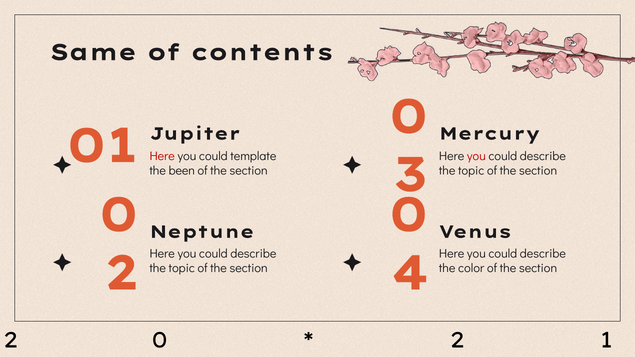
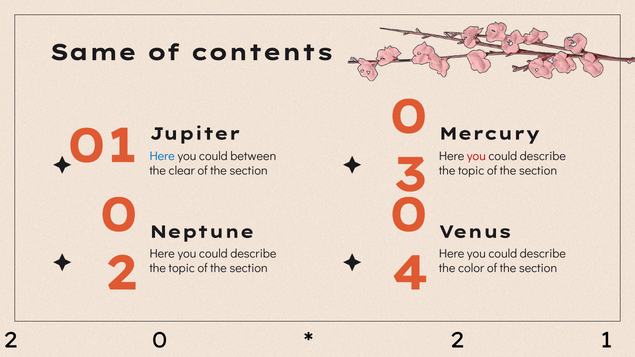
Here at (162, 156) colour: red -> blue
template: template -> between
been: been -> clear
